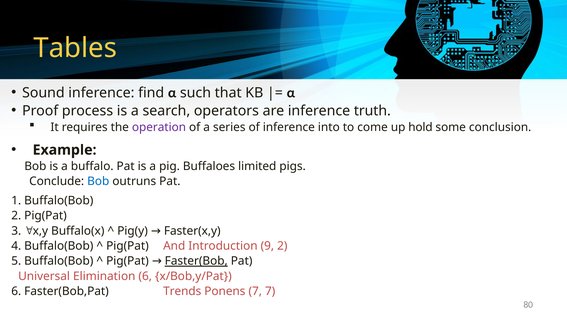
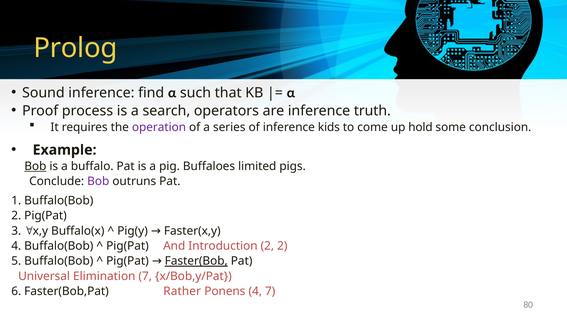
Tables: Tables -> Prolog
into: into -> kids
Bob at (35, 166) underline: none -> present
Bob at (98, 181) colour: blue -> purple
Introduction 9: 9 -> 2
Elimination 6: 6 -> 7
Trends: Trends -> Rather
Ponens 7: 7 -> 4
